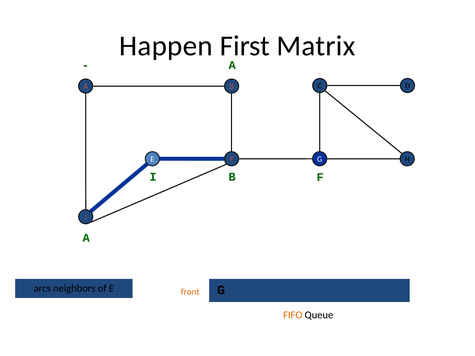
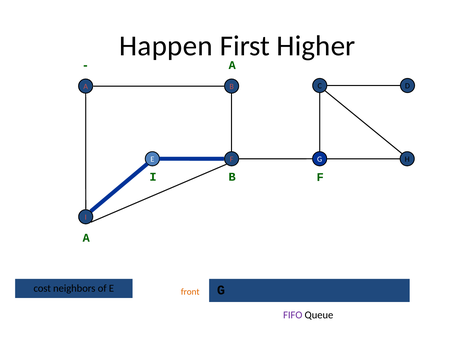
Matrix: Matrix -> Higher
arcs: arcs -> cost
FIFO colour: orange -> purple
